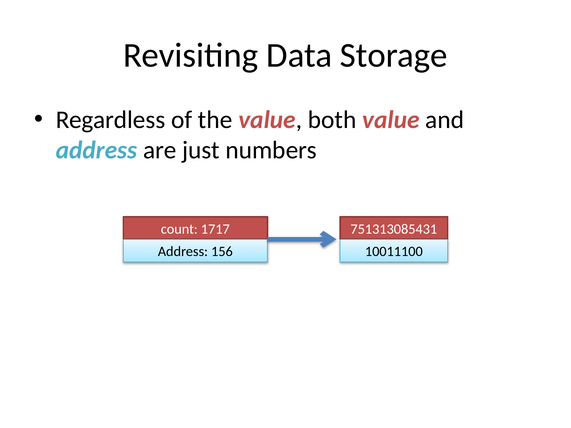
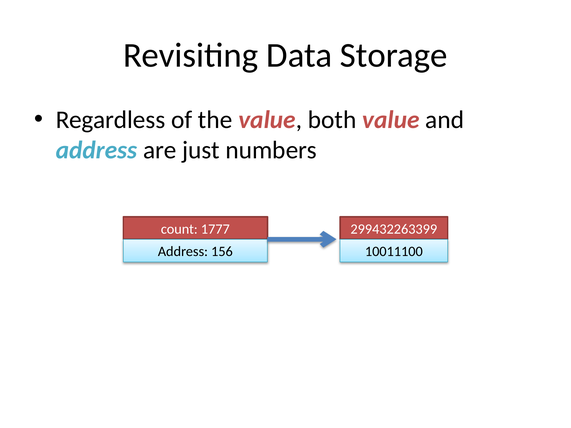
1717: 1717 -> 1777
751313085431: 751313085431 -> 299432263399
